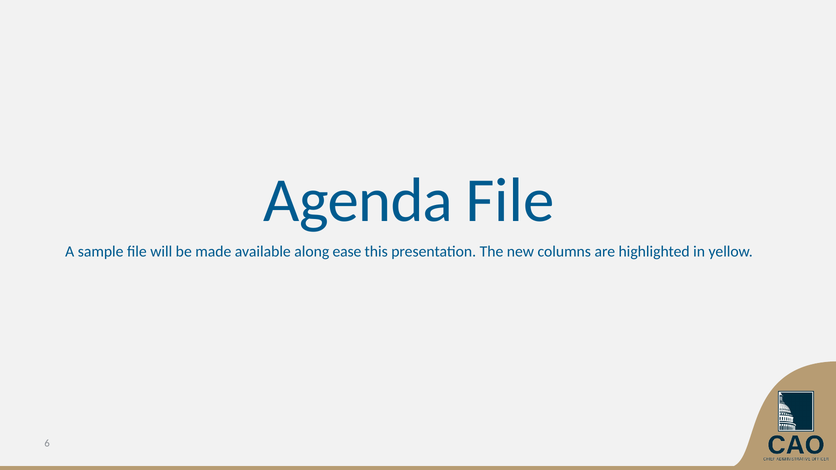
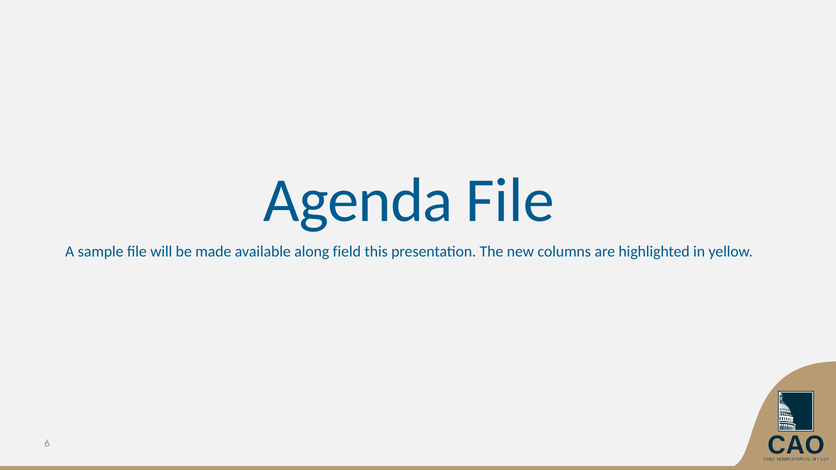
ease: ease -> field
